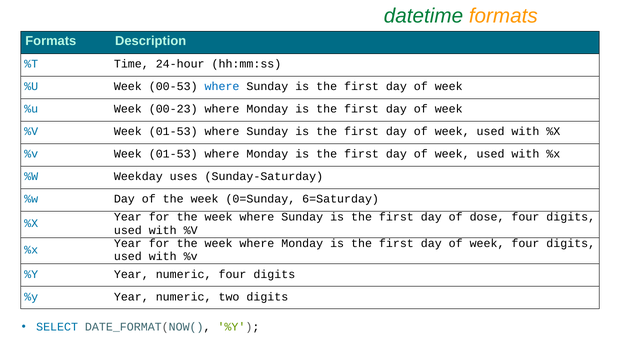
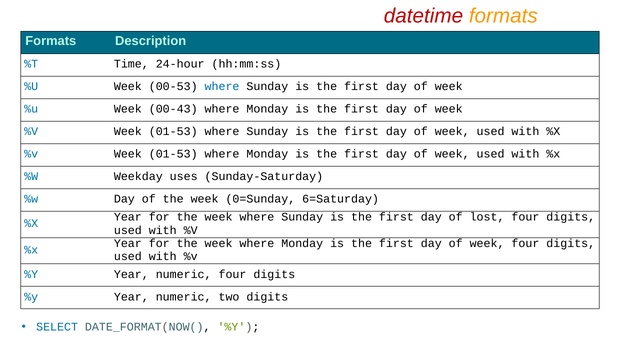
datetime colour: green -> red
00-23: 00-23 -> 00-43
dose: dose -> lost
